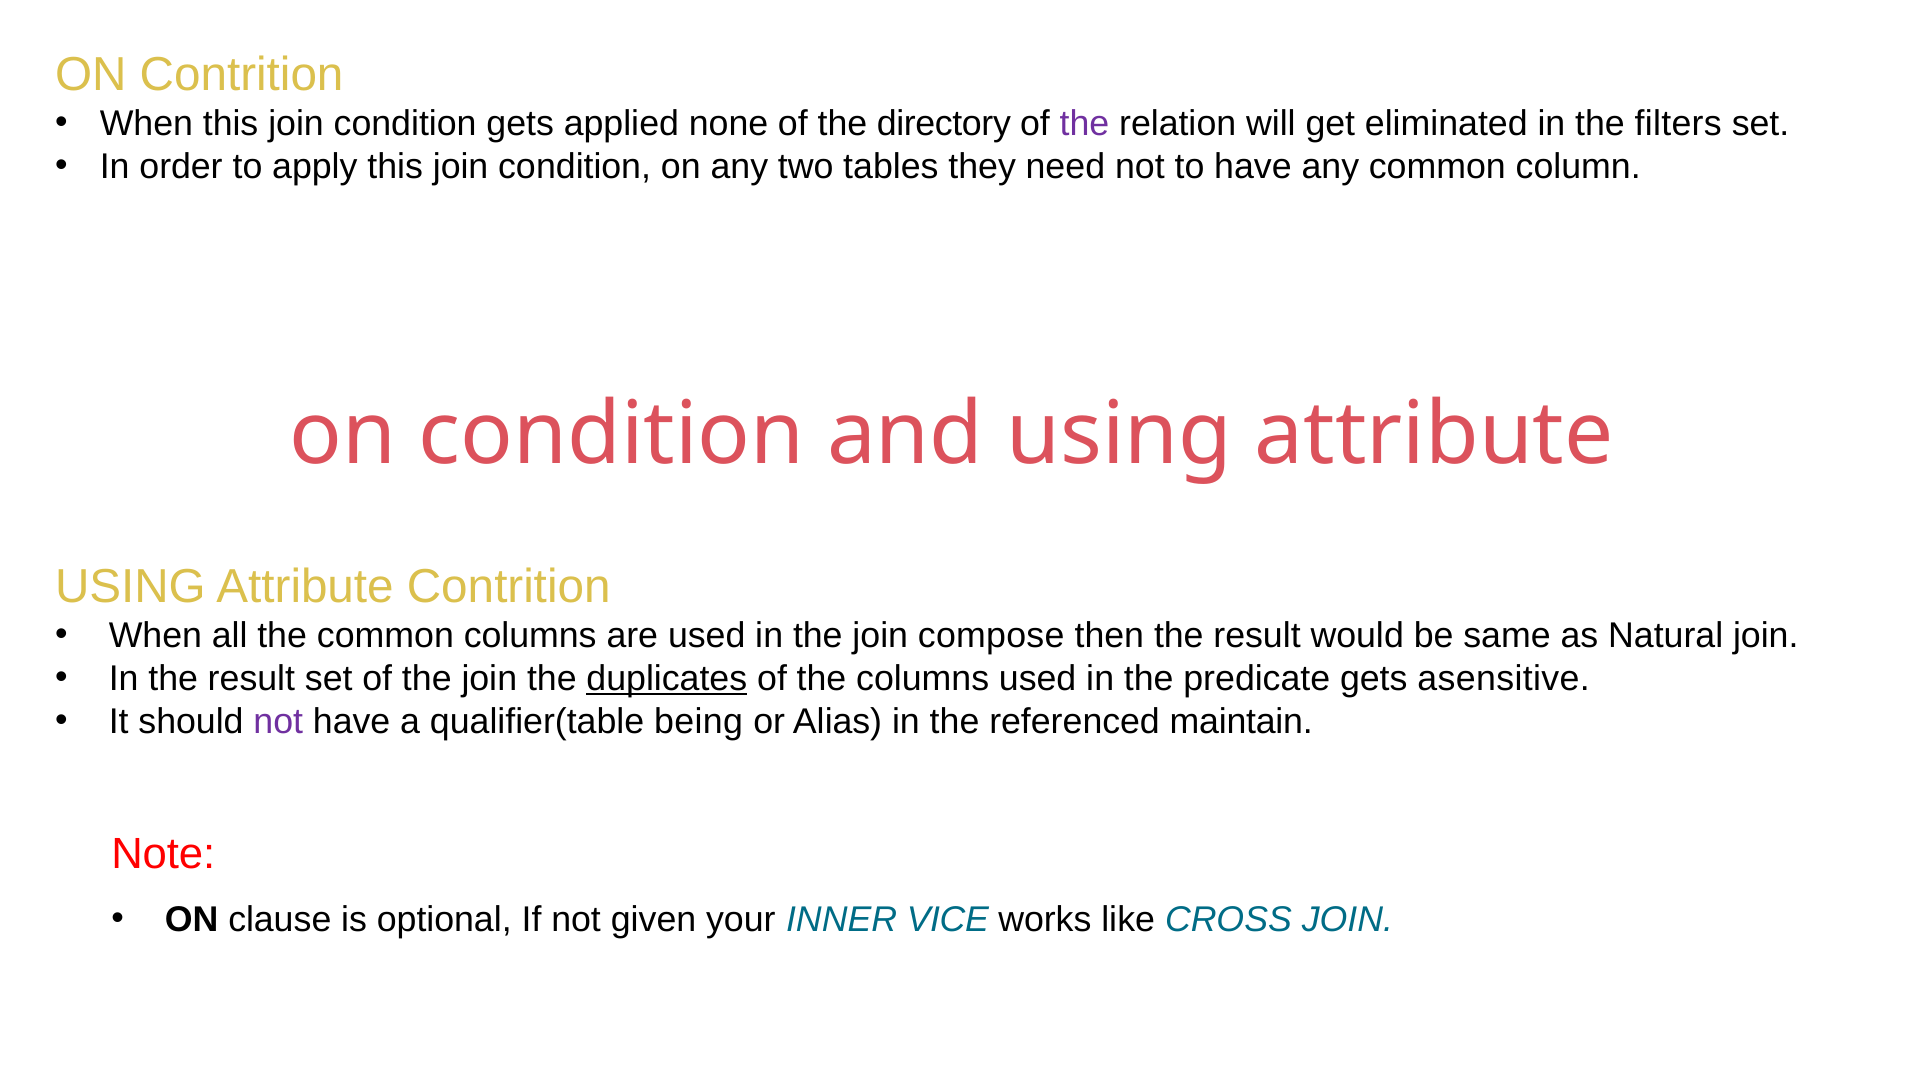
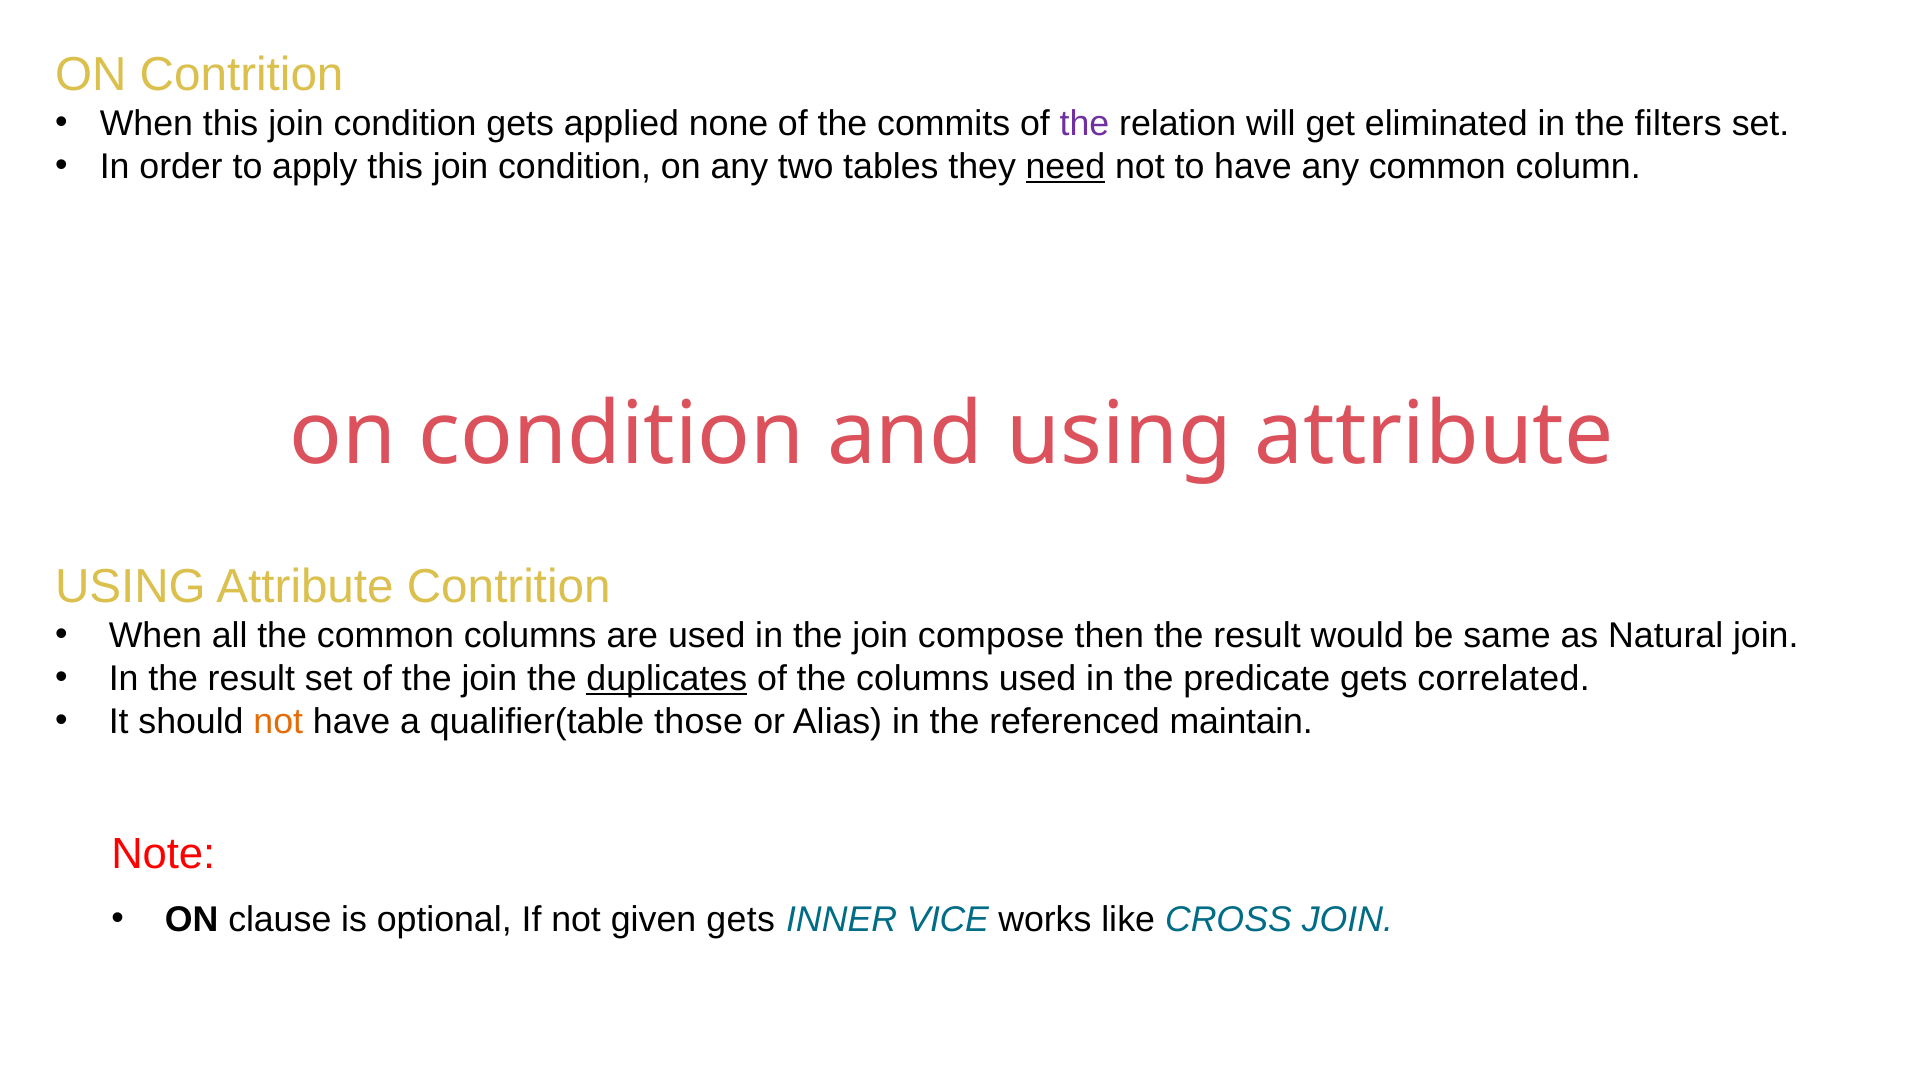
directory: directory -> commits
need underline: none -> present
asensitive: asensitive -> correlated
not at (278, 721) colour: purple -> orange
being: being -> those
given your: your -> gets
